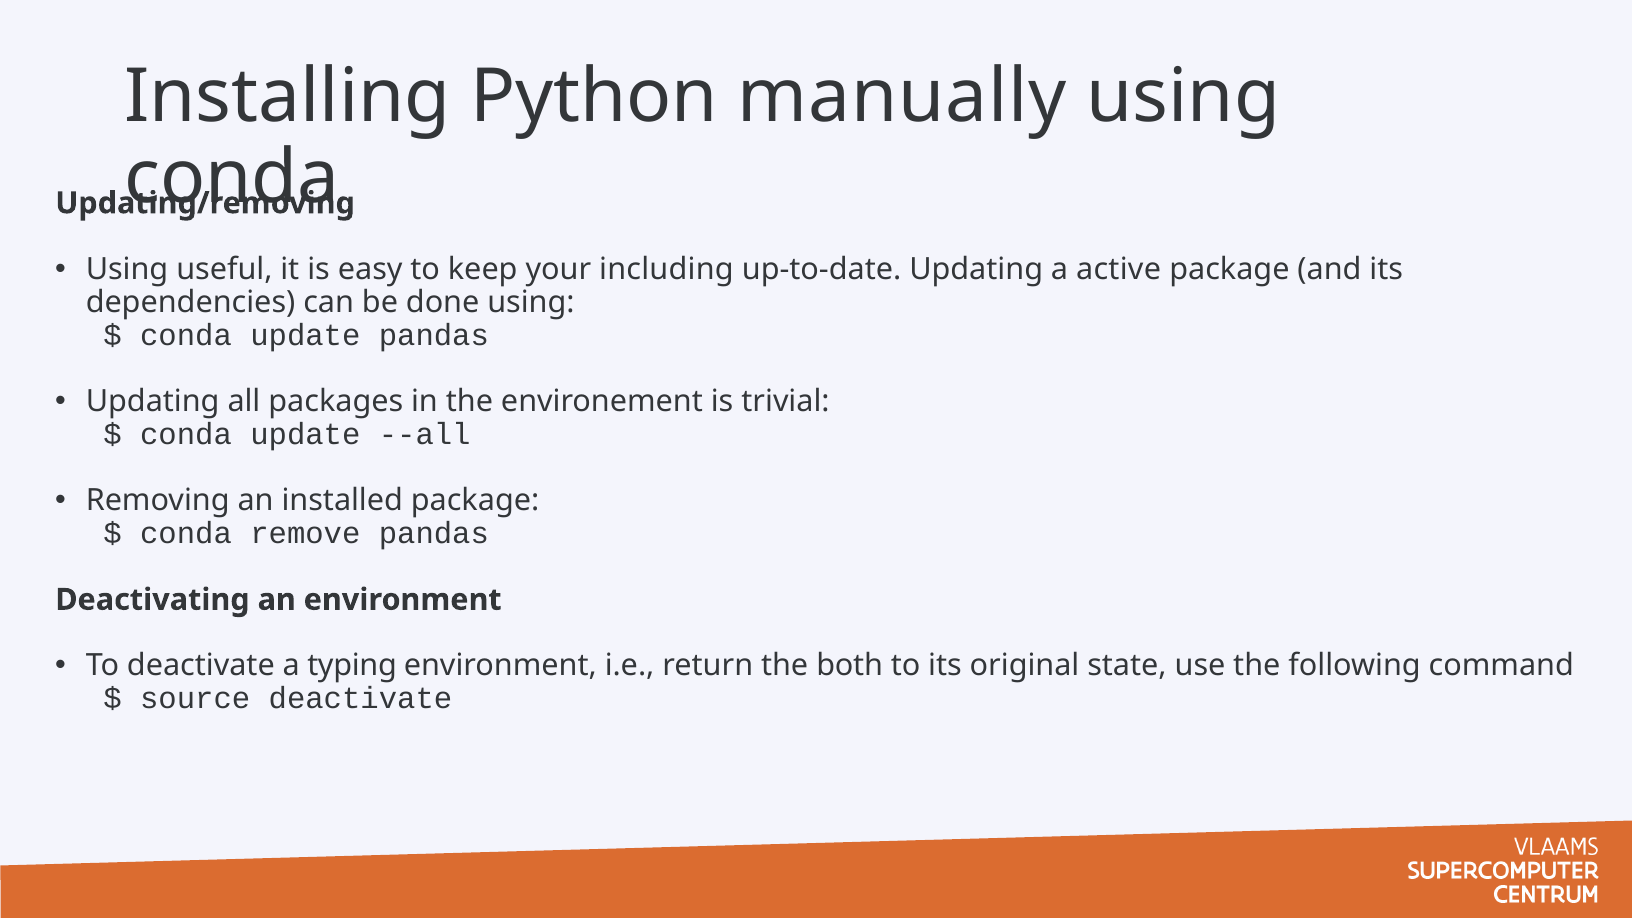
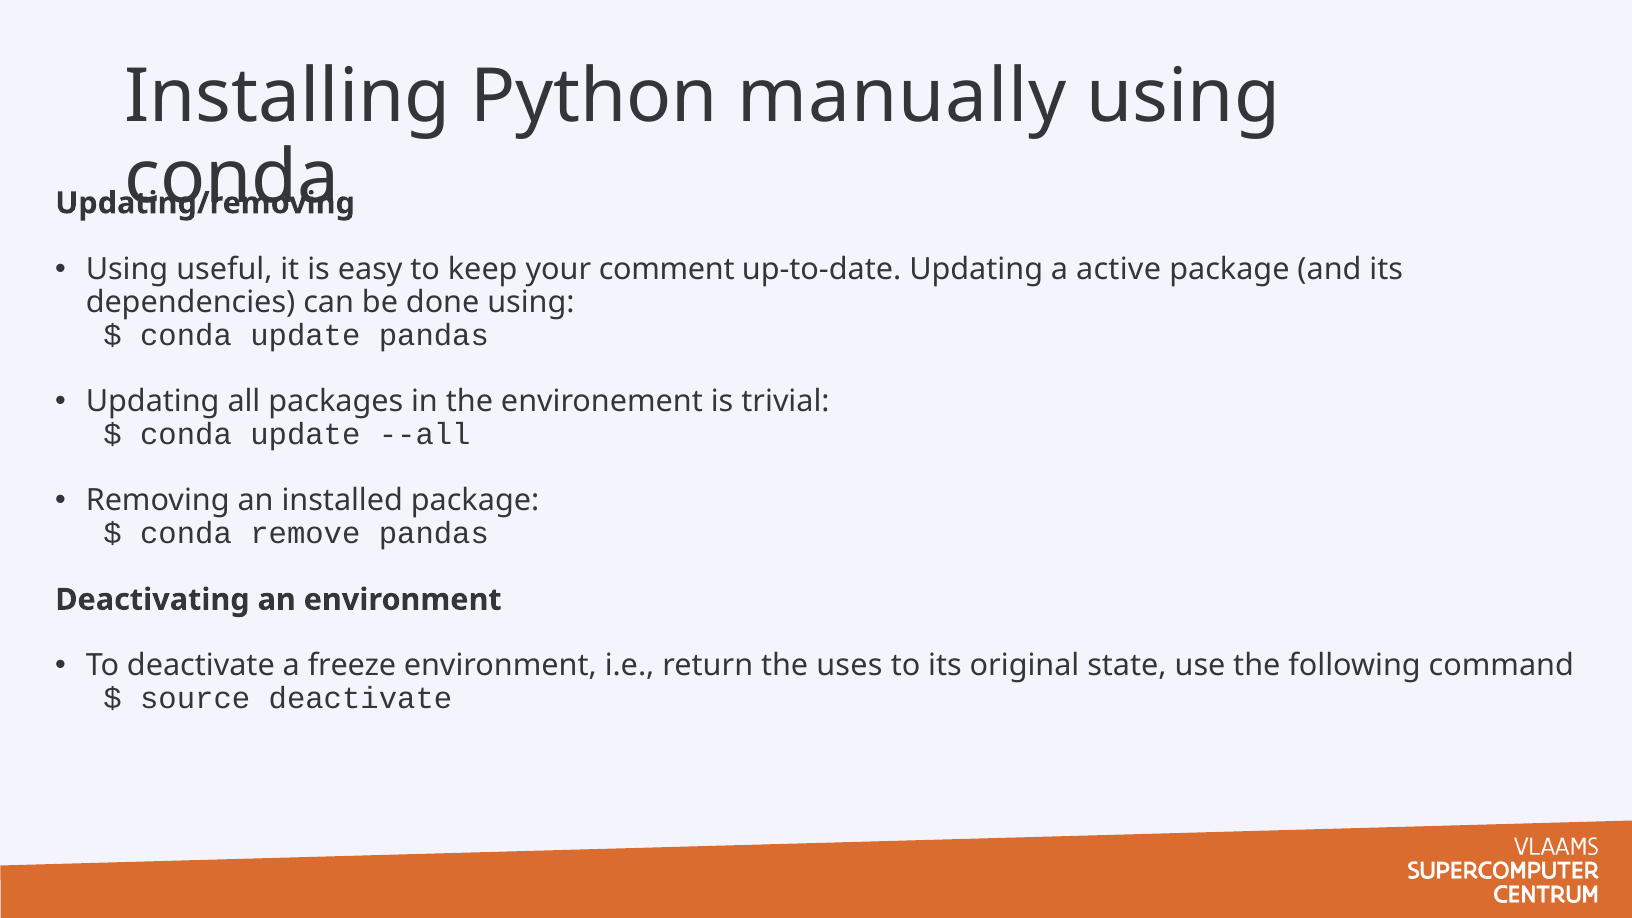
including: including -> comment
typing: typing -> freeze
both: both -> uses
